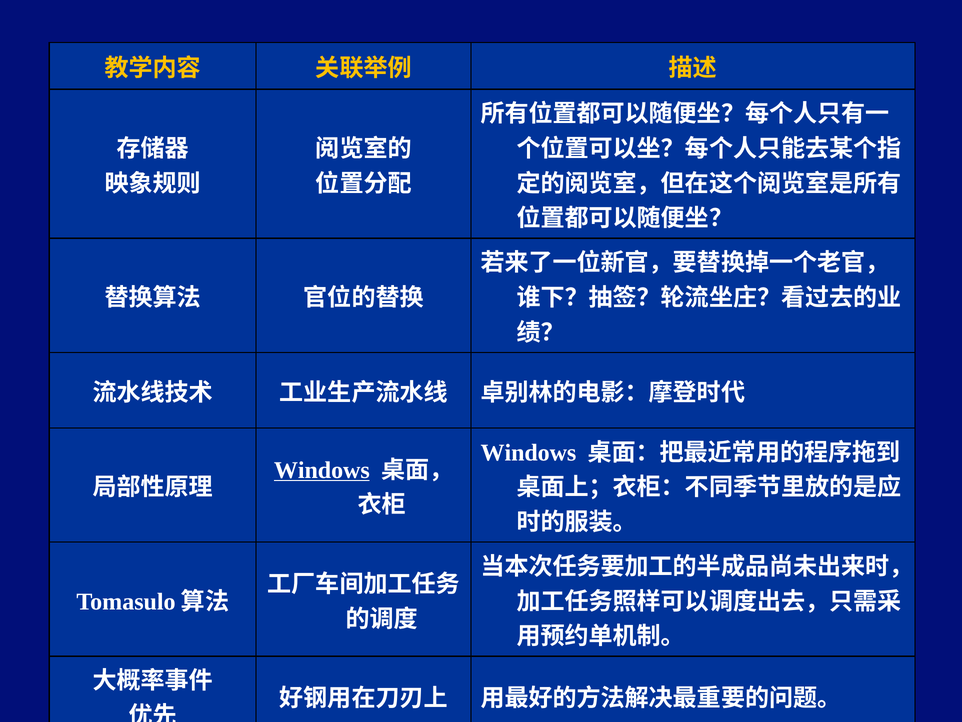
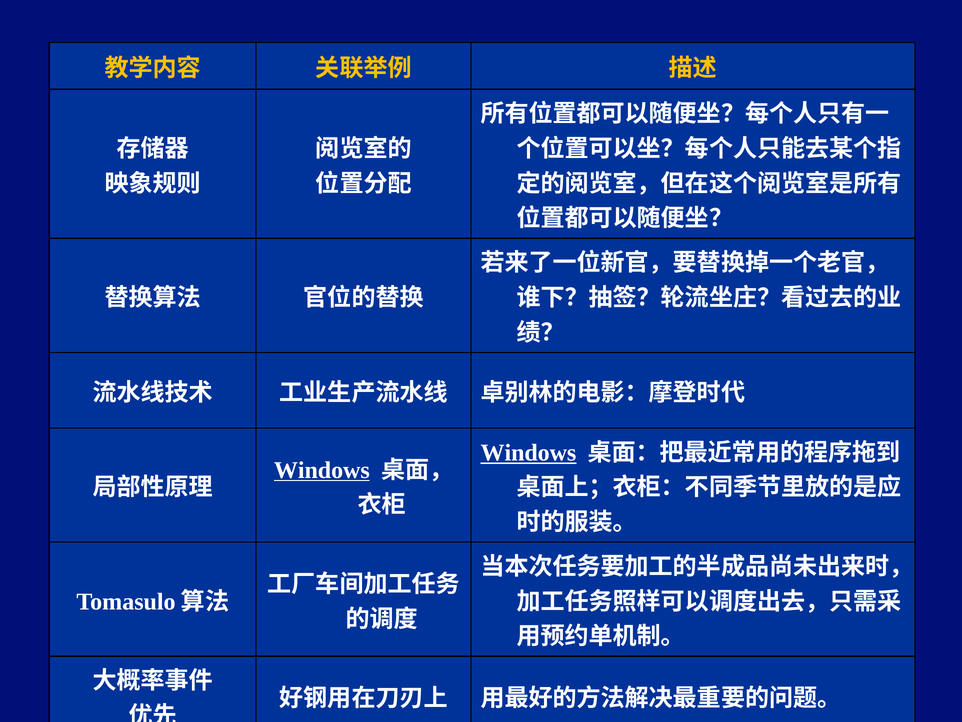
Windows at (528, 452) underline: none -> present
